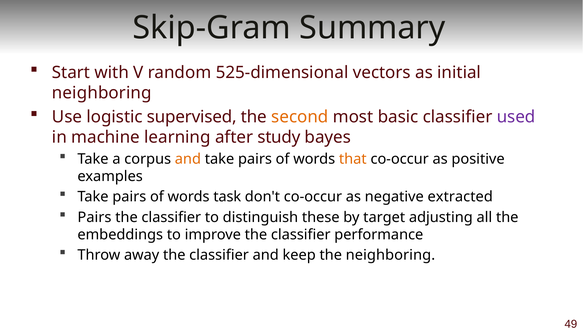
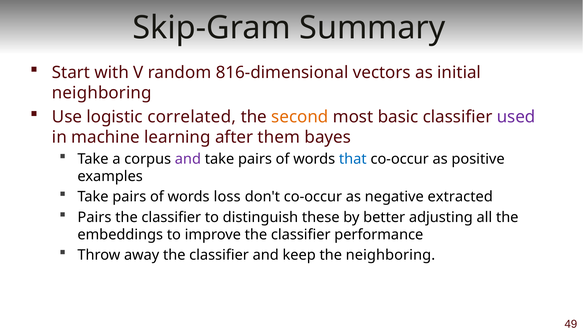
525-dimensional: 525-dimensional -> 816-dimensional
supervised: supervised -> correlated
study: study -> them
and at (188, 159) colour: orange -> purple
that colour: orange -> blue
task: task -> loss
target: target -> better
